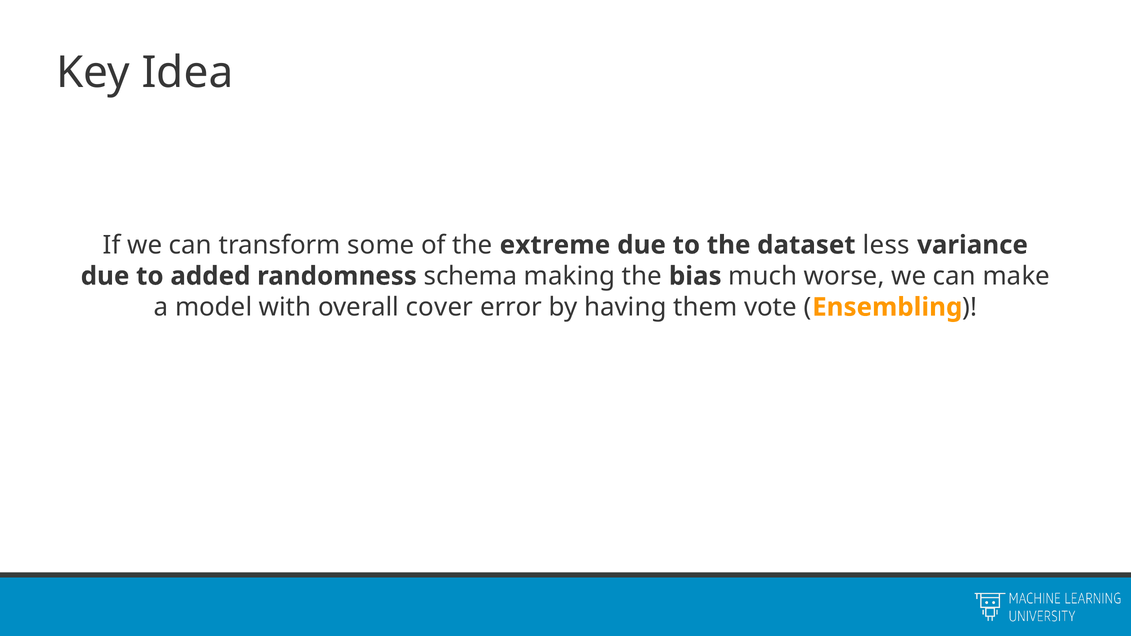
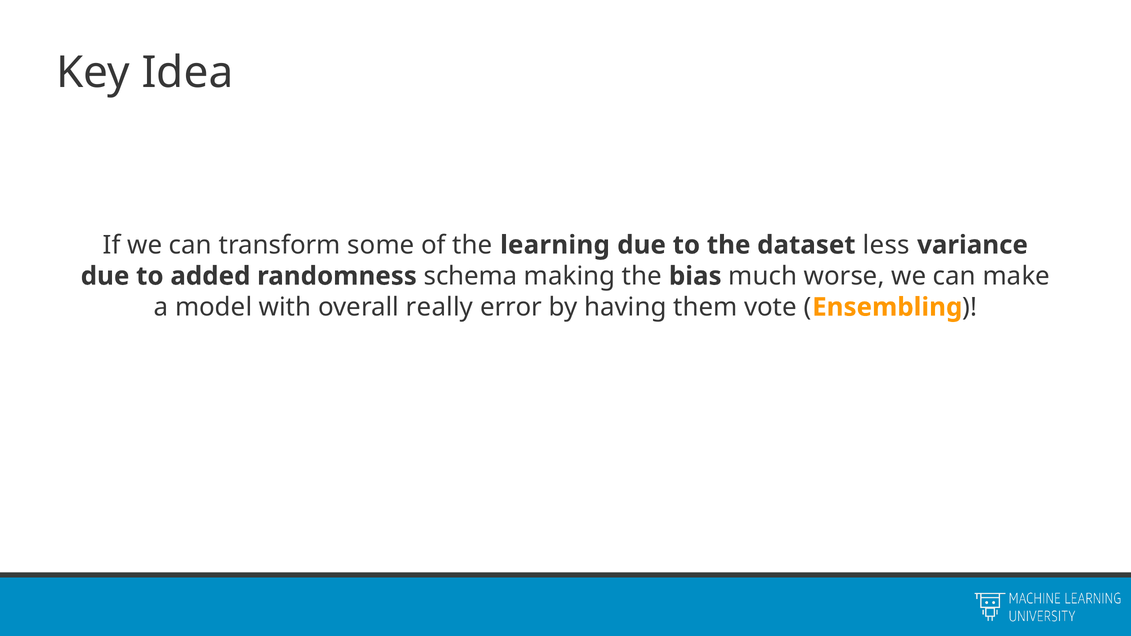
extreme: extreme -> learning
cover: cover -> really
